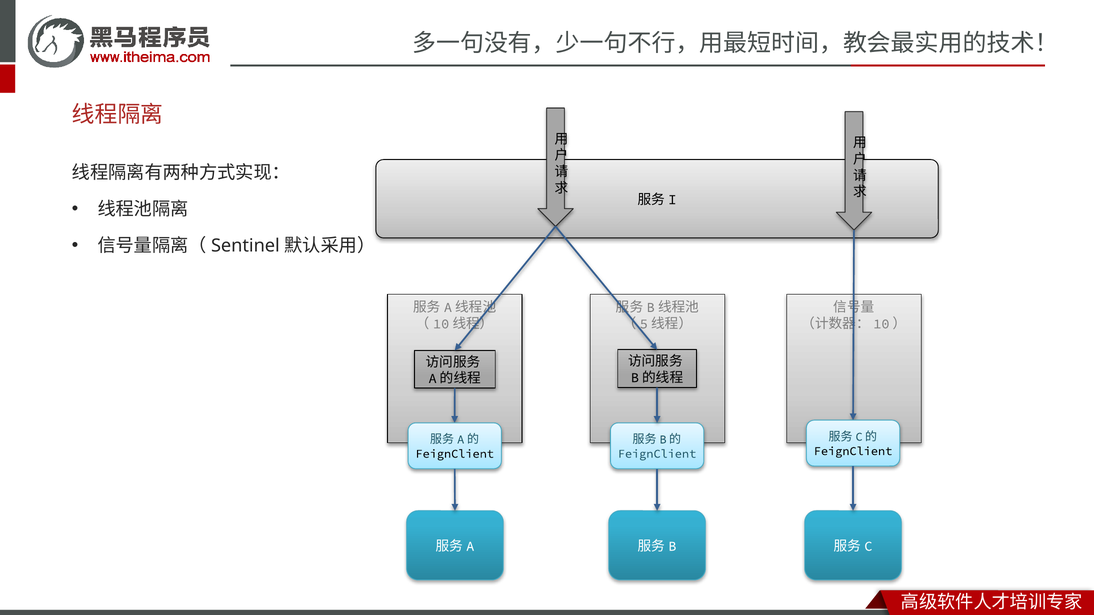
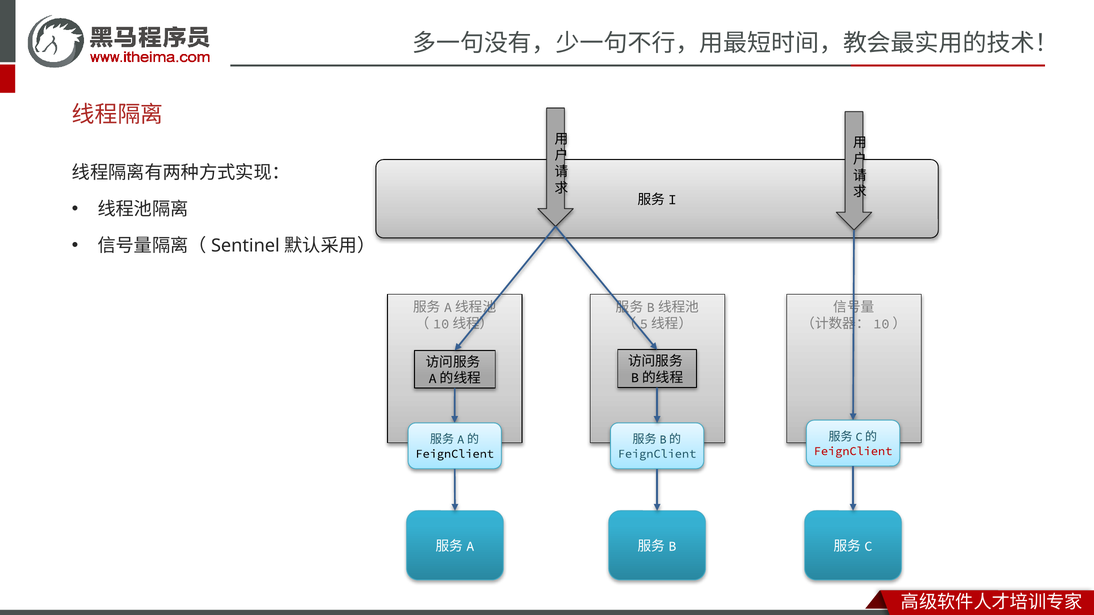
FeignClient at (853, 451) colour: black -> red
